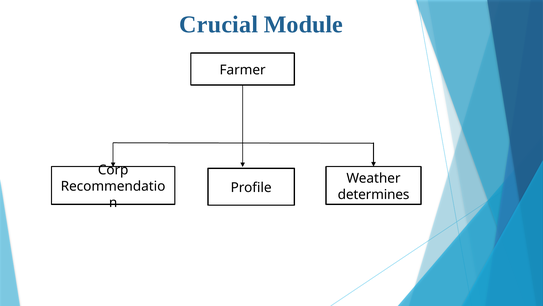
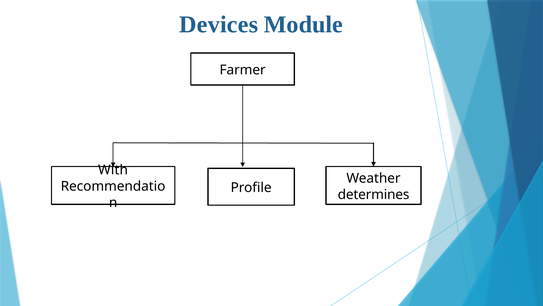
Crucial: Crucial -> Devices
Corp: Corp -> With
